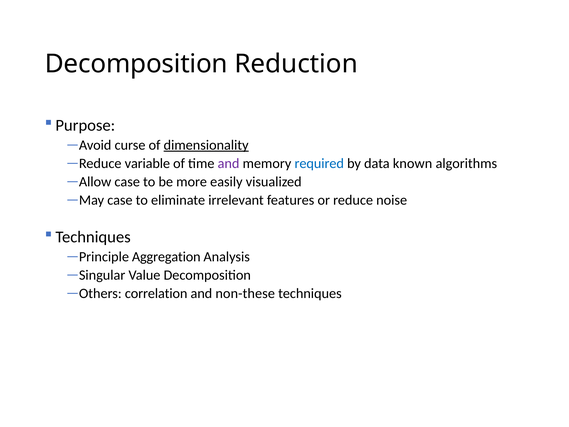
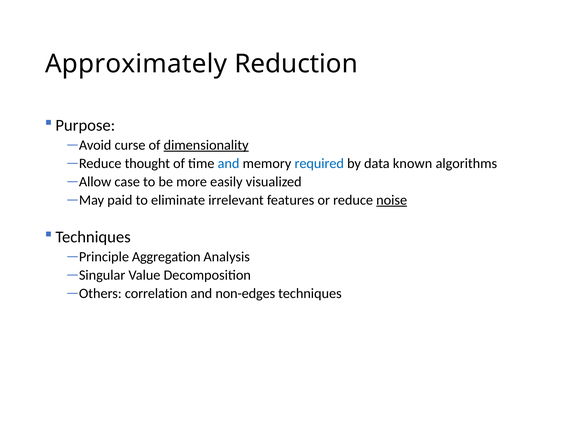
Decomposition at (136, 64): Decomposition -> Approximately
variable: variable -> thought
and at (229, 163) colour: purple -> blue
case at (120, 200): case -> paid
noise underline: none -> present
non-these: non-these -> non-edges
